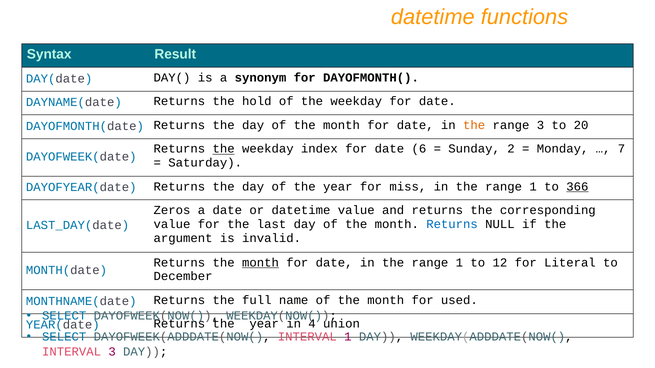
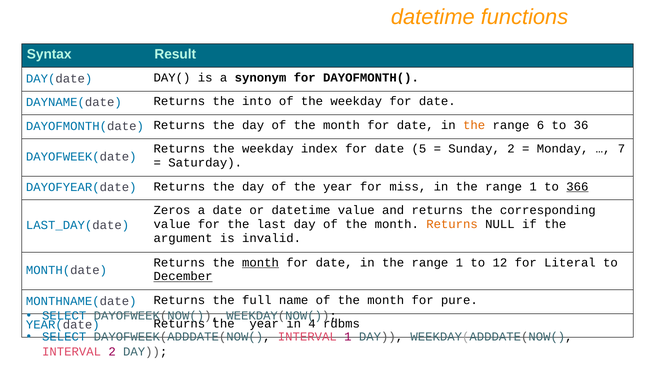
hold: hold -> into
range 3: 3 -> 6
20: 20 -> 36
the at (224, 149) underline: present -> none
6: 6 -> 5
Returns at (452, 224) colour: blue -> orange
December underline: none -> present
used: used -> pure
union: union -> rdbms
INTERVAL 3: 3 -> 2
